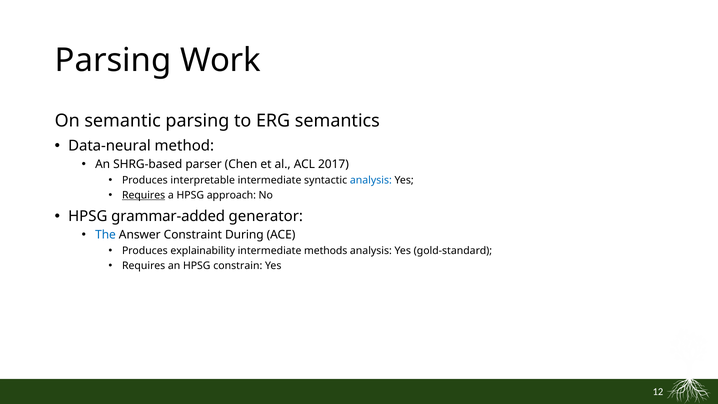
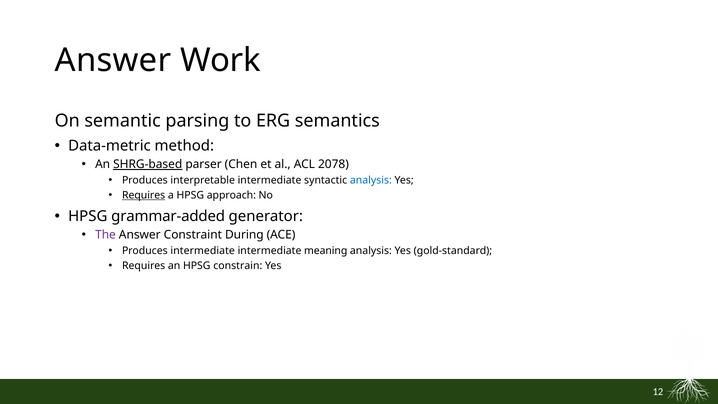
Parsing at (113, 60): Parsing -> Answer
Data-neural: Data-neural -> Data-metric
SHRG-based underline: none -> present
2017: 2017 -> 2078
The colour: blue -> purple
Produces explainability: explainability -> intermediate
methods: methods -> meaning
